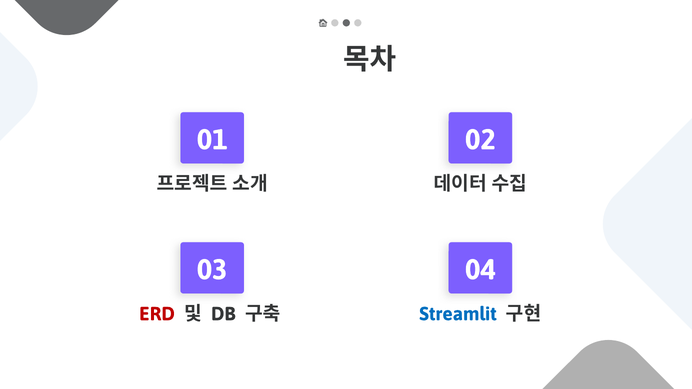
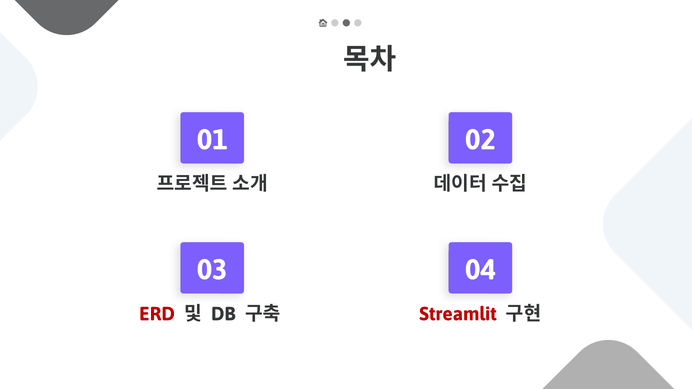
Streamlit colour: blue -> red
